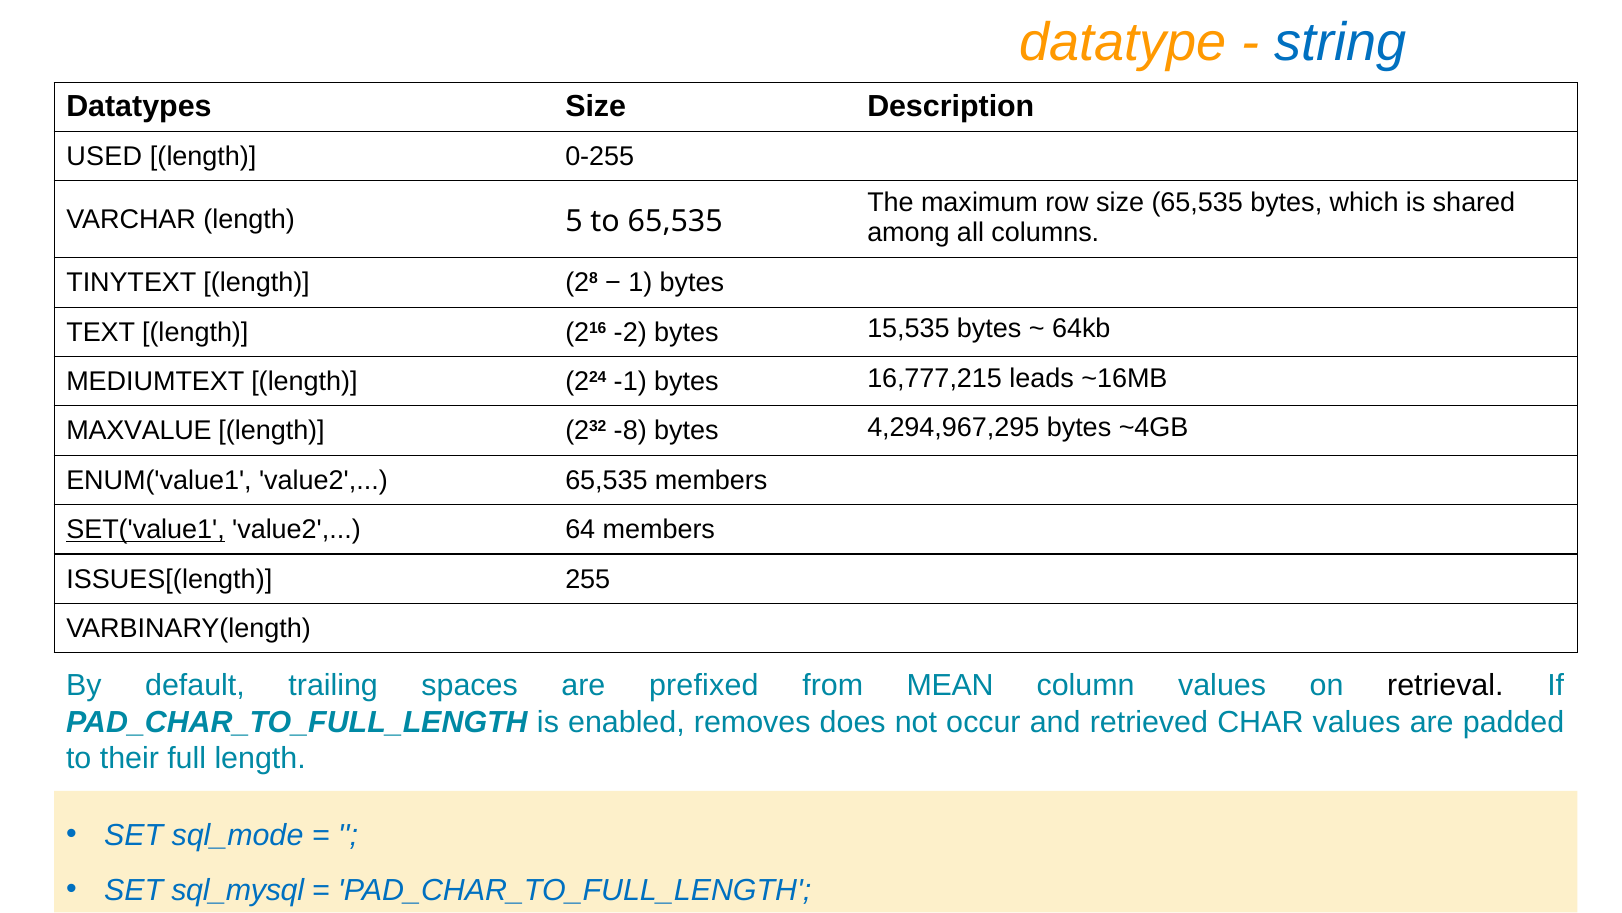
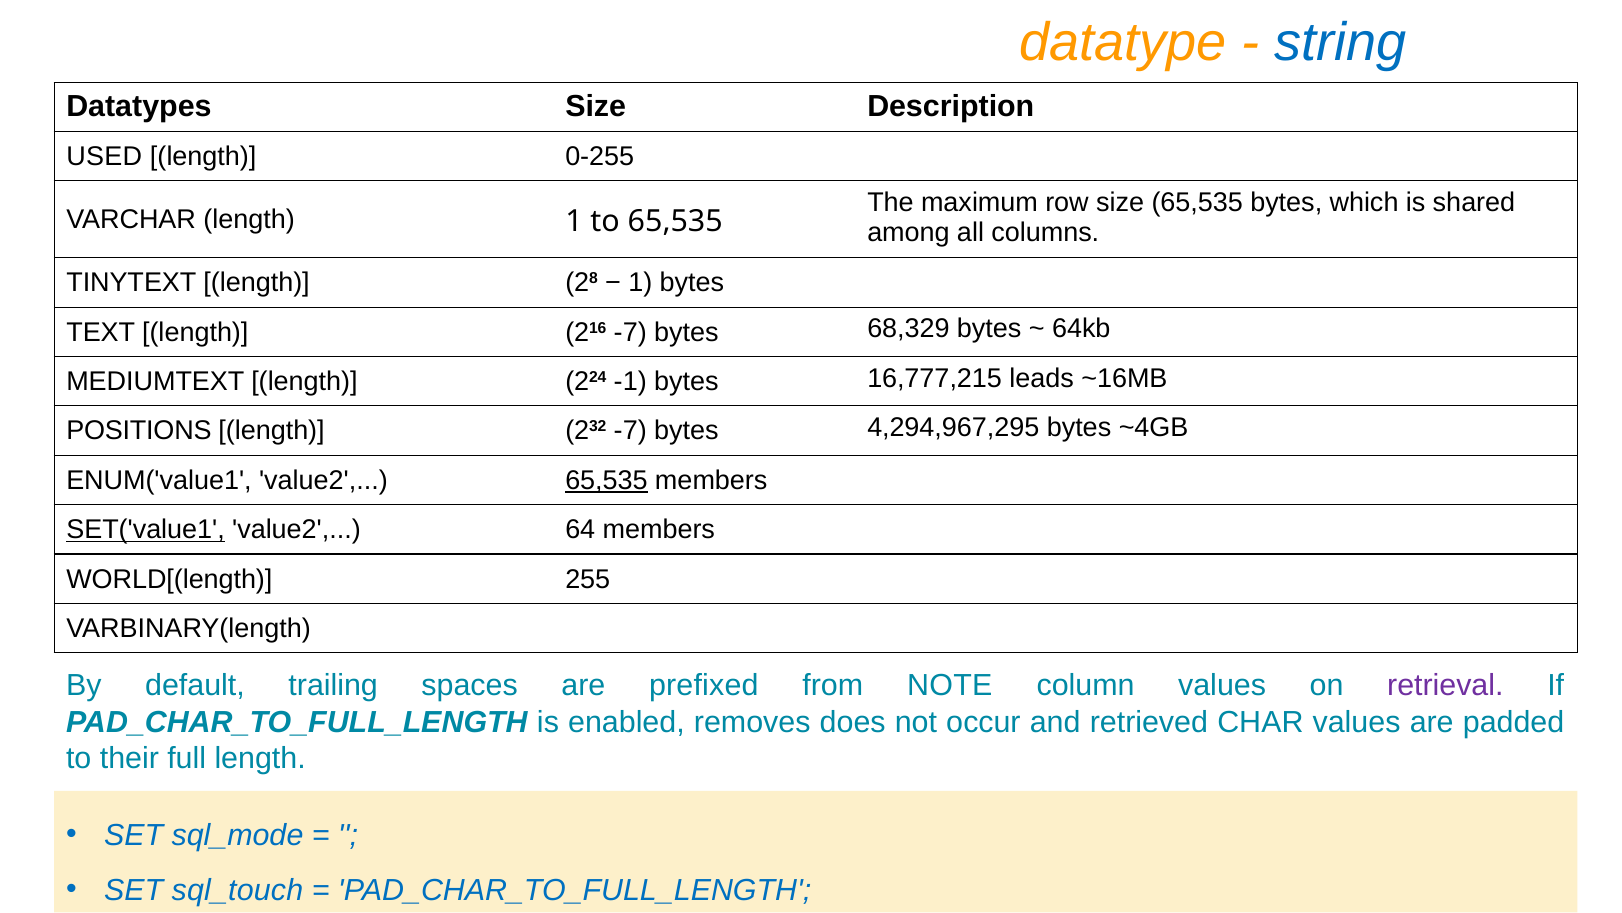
length 5: 5 -> 1
216 -2: -2 -> -7
15,535: 15,535 -> 68,329
MAXVALUE: MAXVALUE -> POSITIONS
232 -8: -8 -> -7
65,535 at (606, 480) underline: none -> present
ISSUES[(length: ISSUES[(length -> WORLD[(length
MEAN: MEAN -> NOTE
retrieval colour: black -> purple
sql_mysql: sql_mysql -> sql_touch
